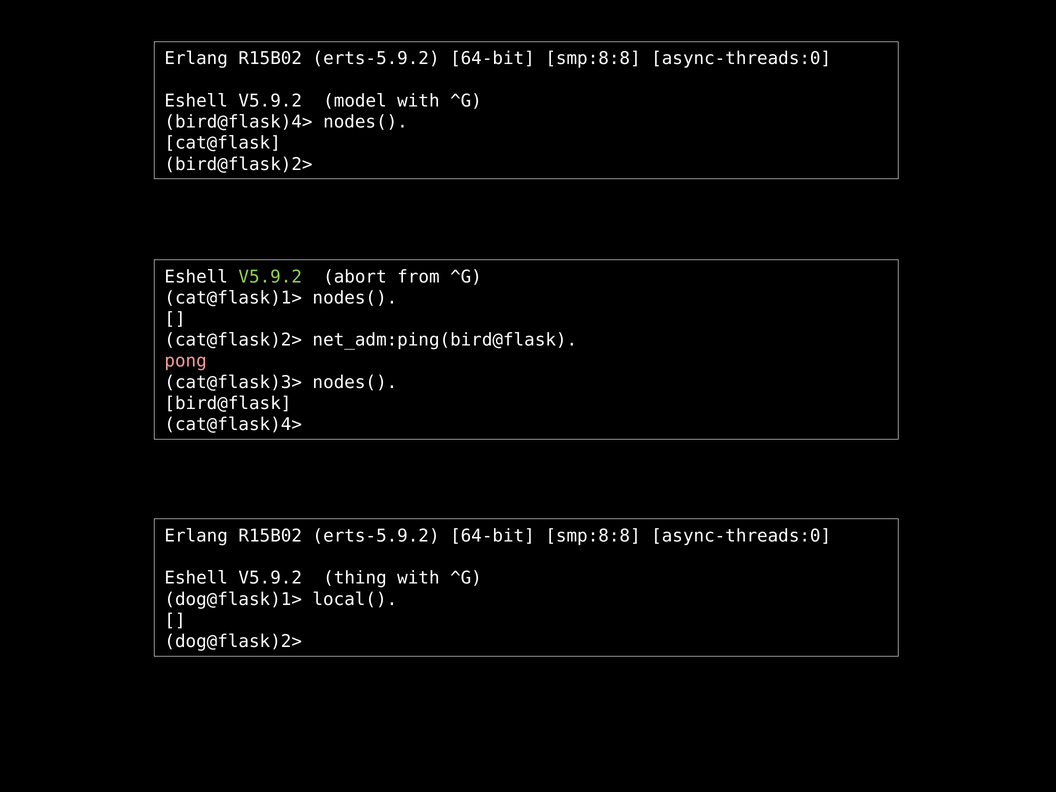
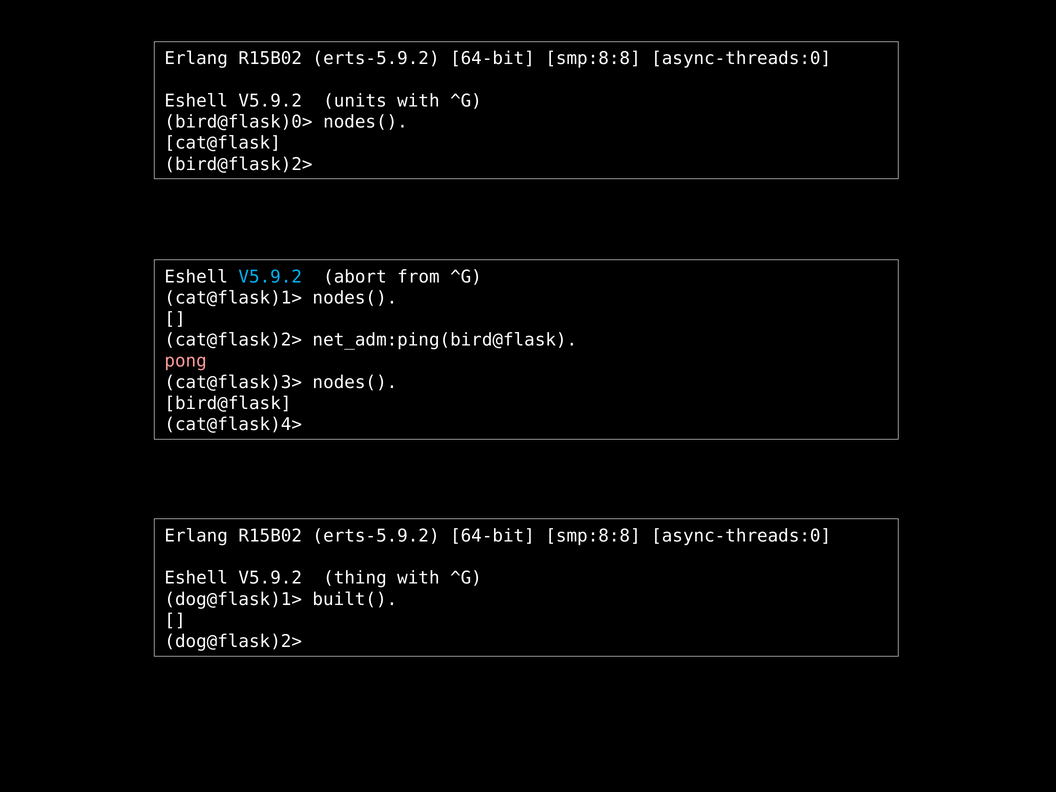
model: model -> units
bird@flask)4>: bird@flask)4> -> bird@flask)0>
V5.9.2 at (270, 277) colour: light green -> light blue
local(: local( -> built(
